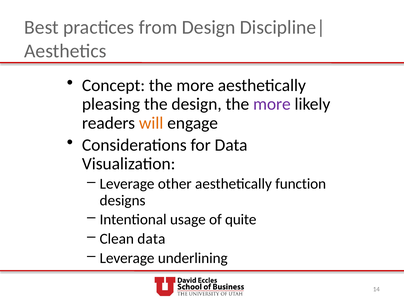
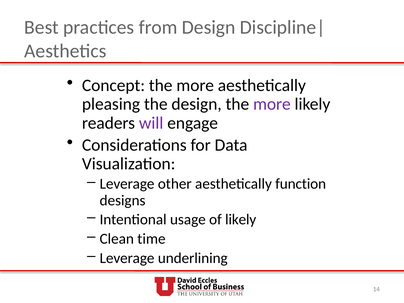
will colour: orange -> purple
of quite: quite -> likely
Clean data: data -> time
